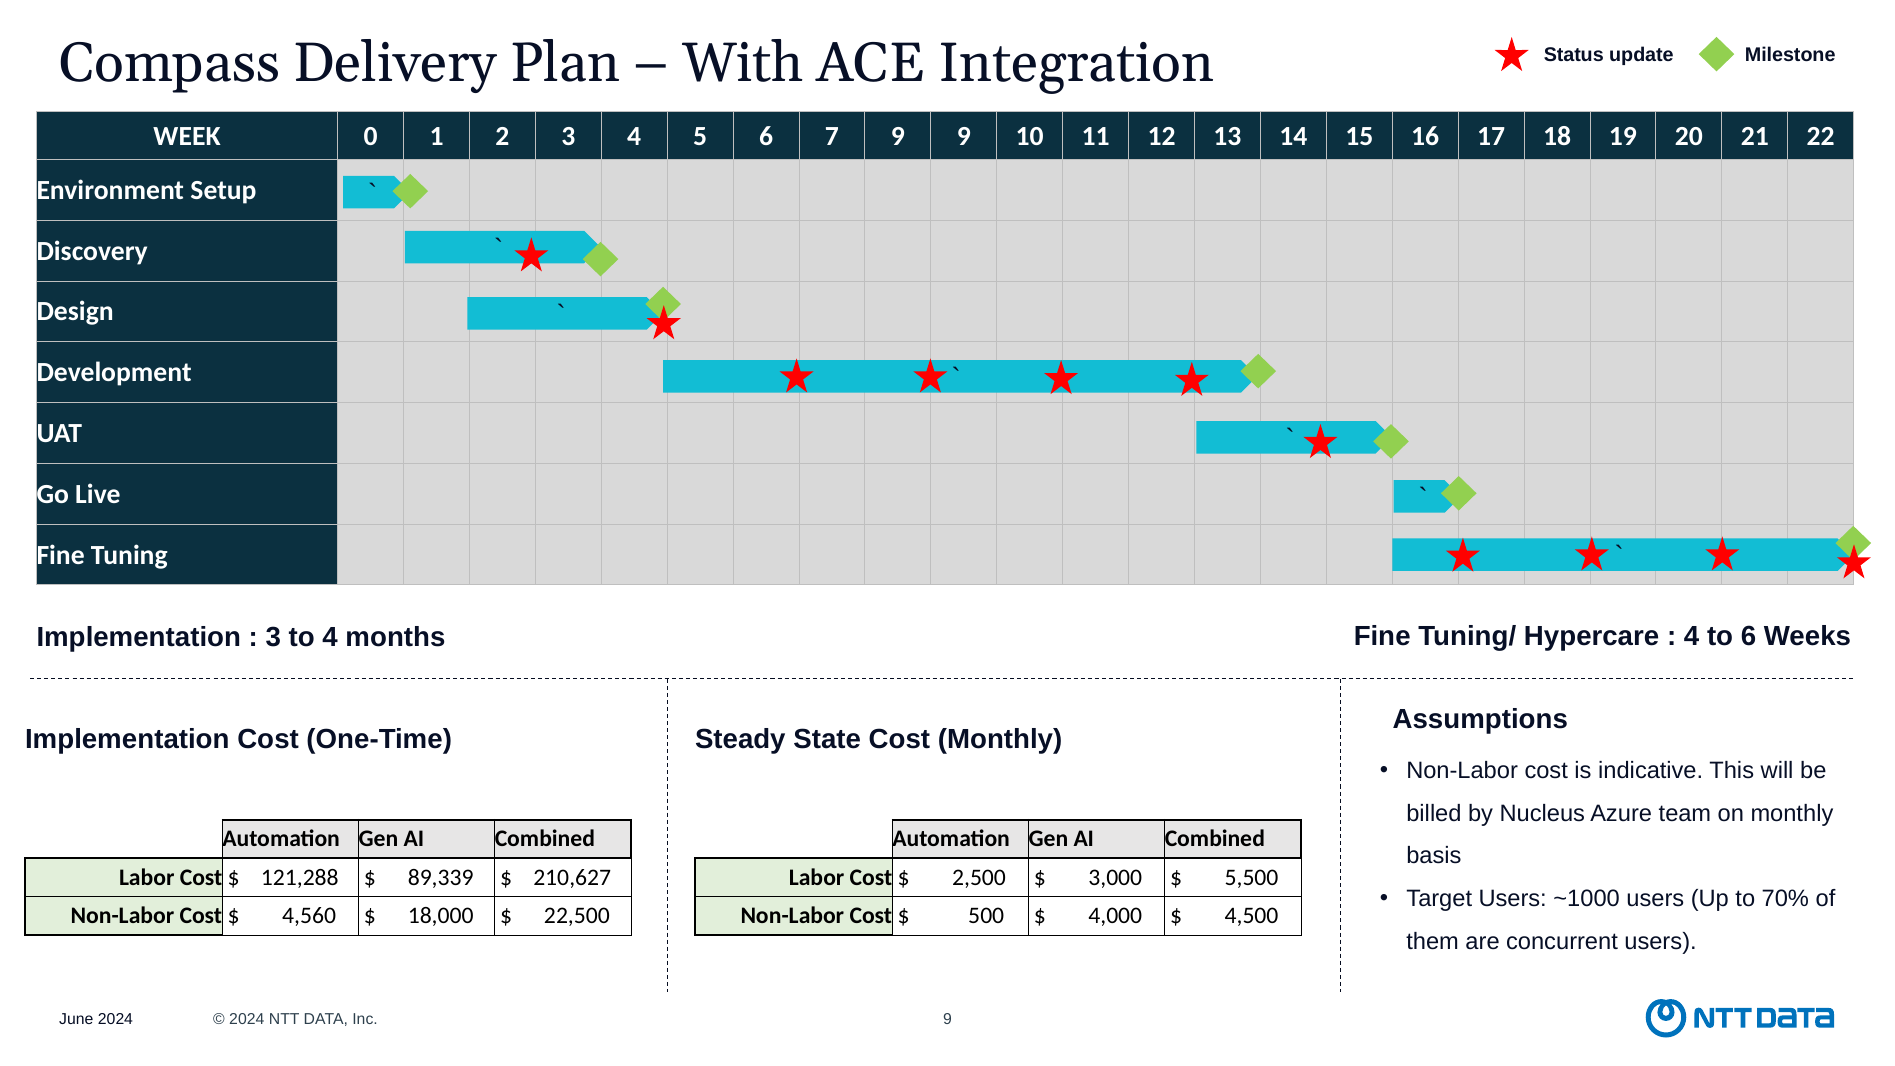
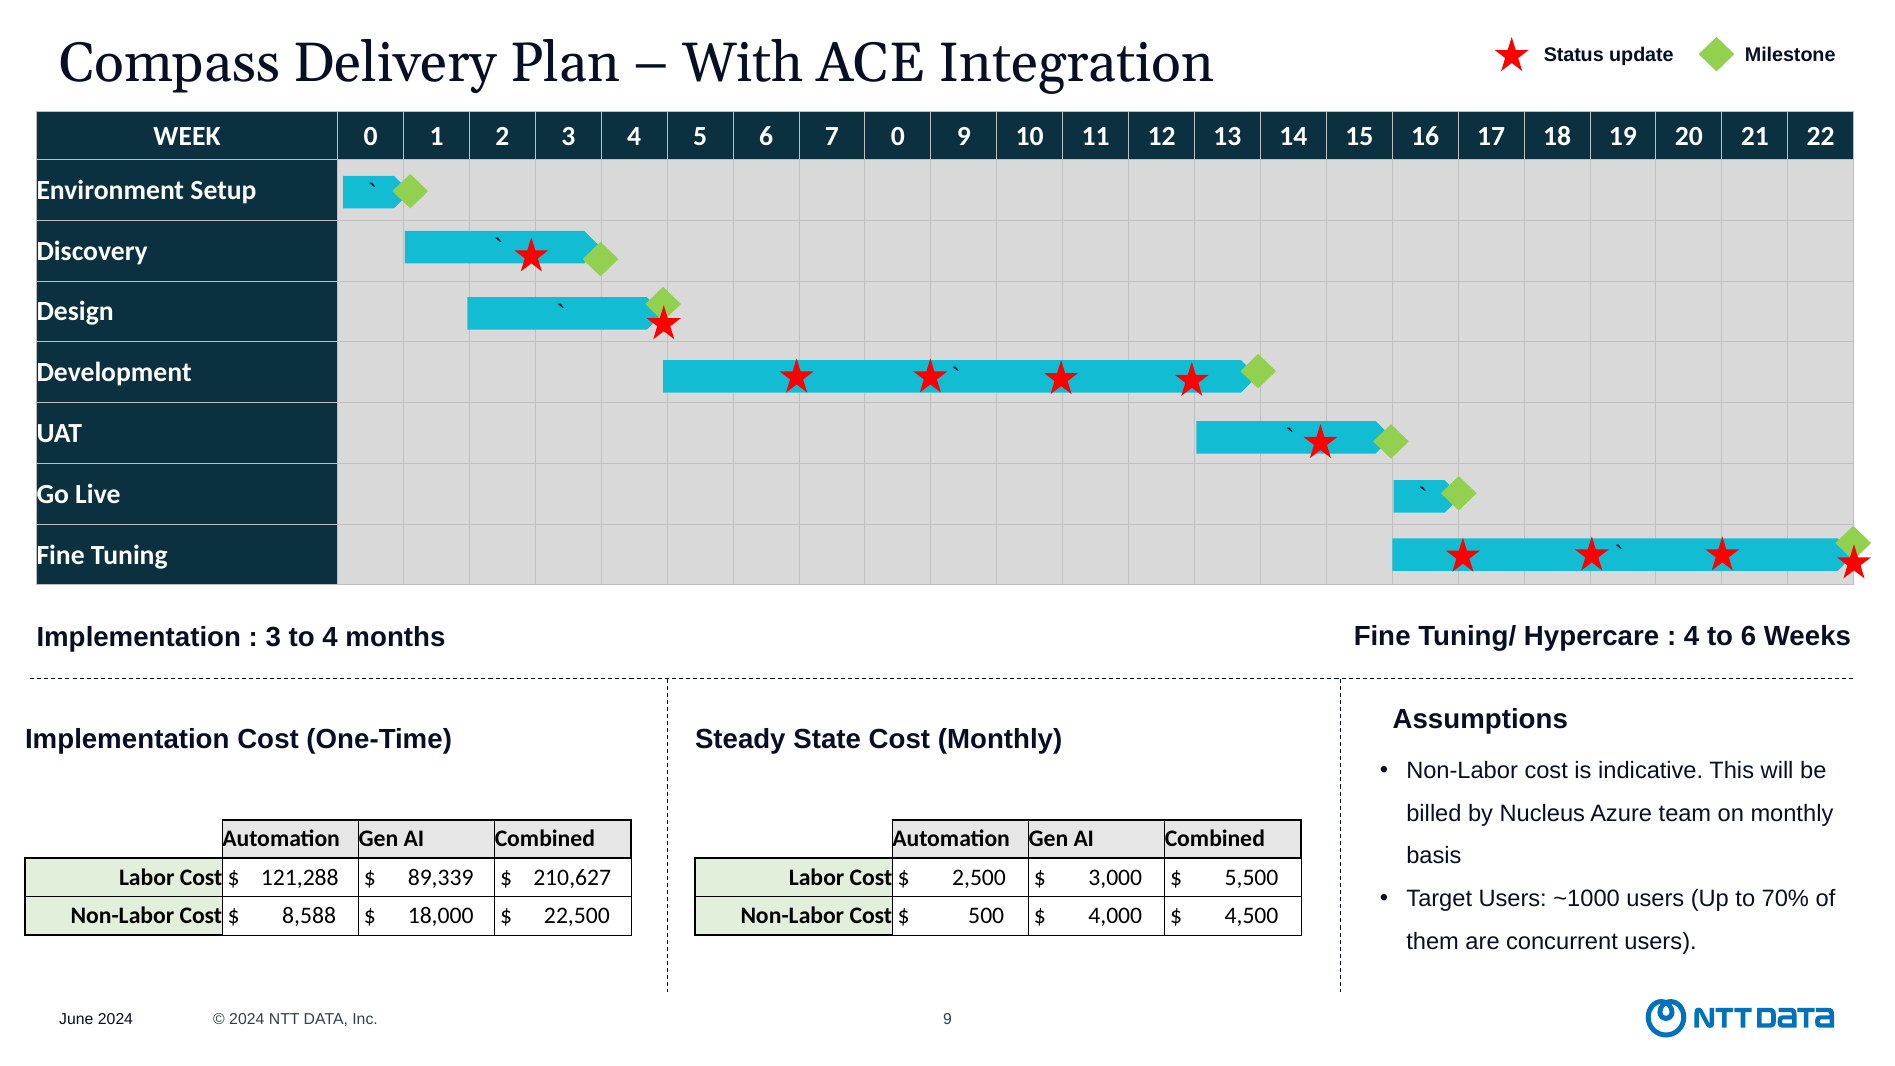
7 9: 9 -> 0
4,560: 4,560 -> 8,588
